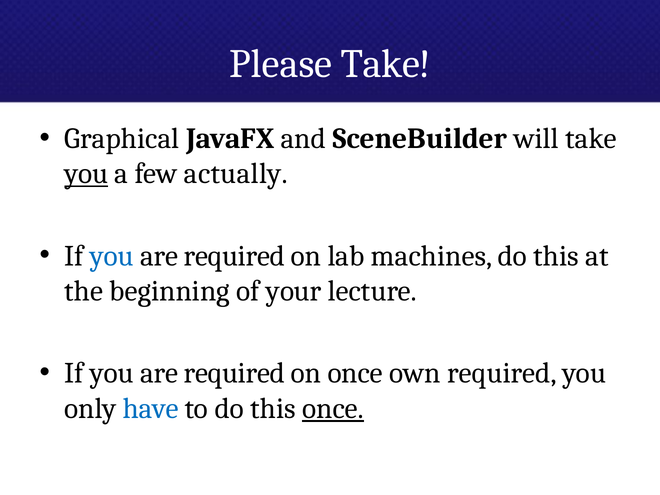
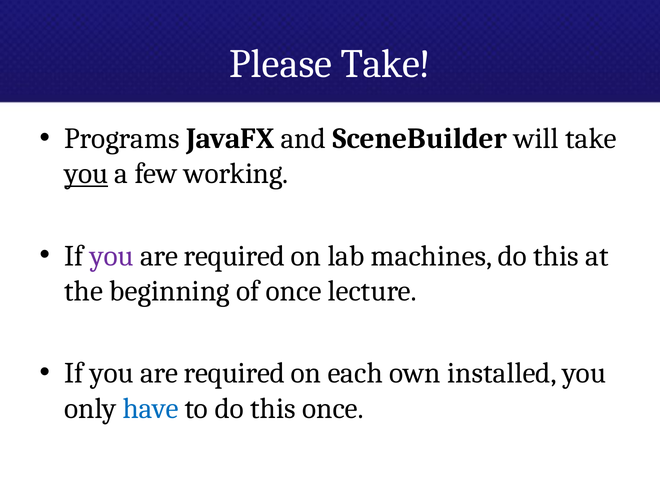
Graphical: Graphical -> Programs
actually: actually -> working
you at (112, 256) colour: blue -> purple
of your: your -> once
on once: once -> each
own required: required -> installed
once at (333, 408) underline: present -> none
